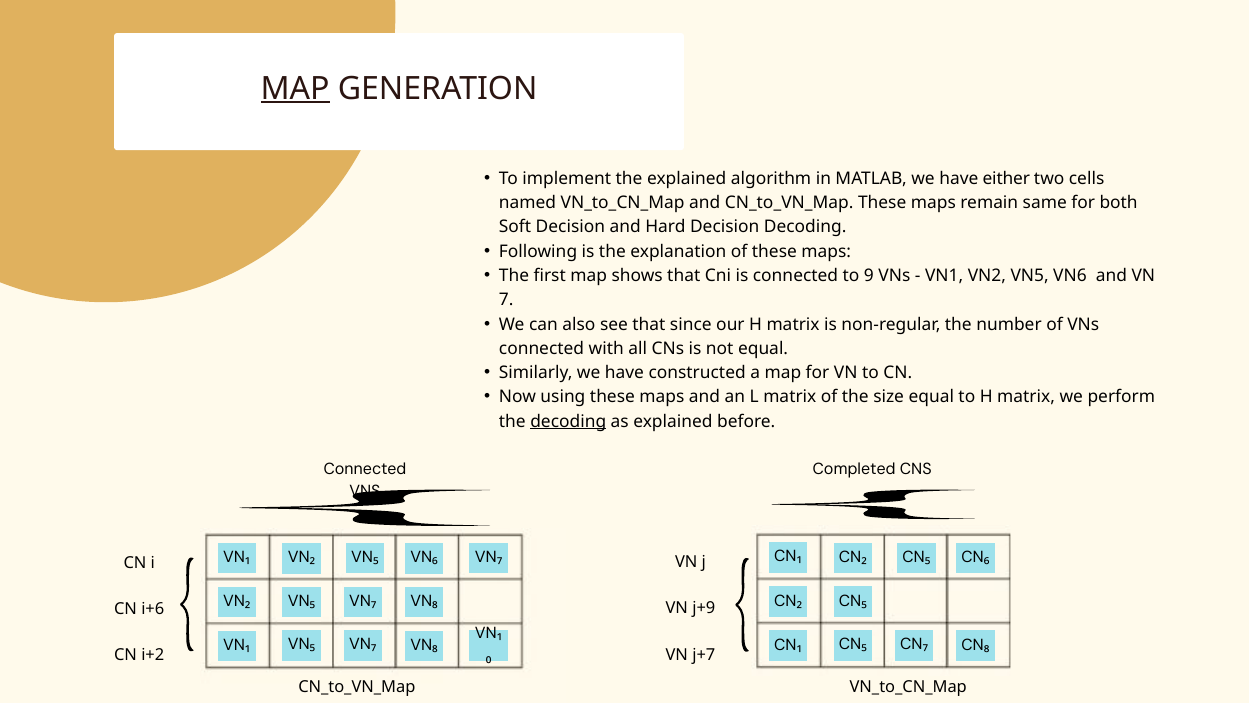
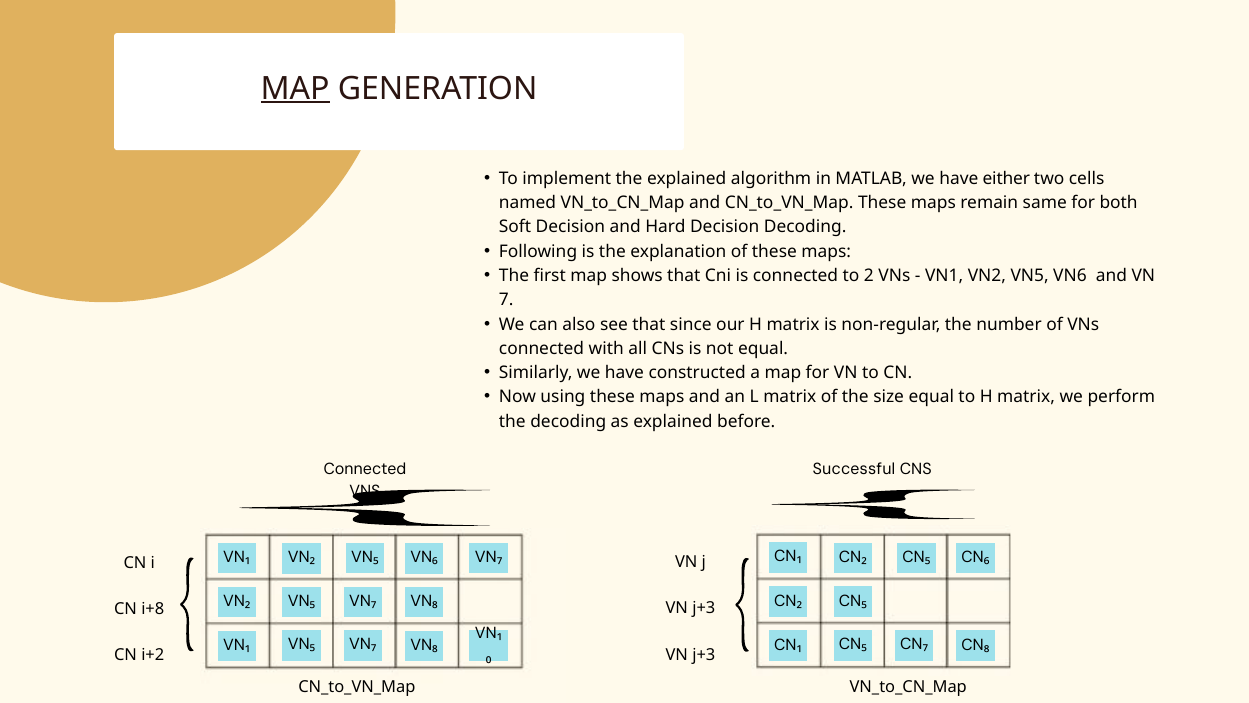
9: 9 -> 2
decoding at (568, 421) underline: present -> none
Completed: Completed -> Successful
j+9 at (704, 608): j+9 -> j+3
i+6: i+6 -> i+8
j+7 at (704, 654): j+7 -> j+3
